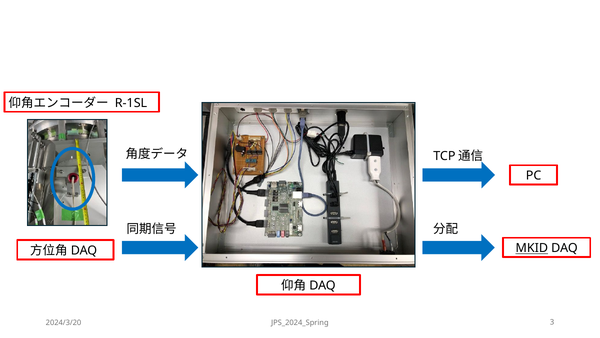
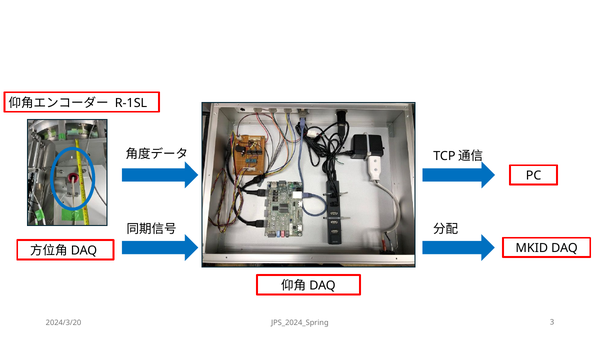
MKID underline: present -> none
